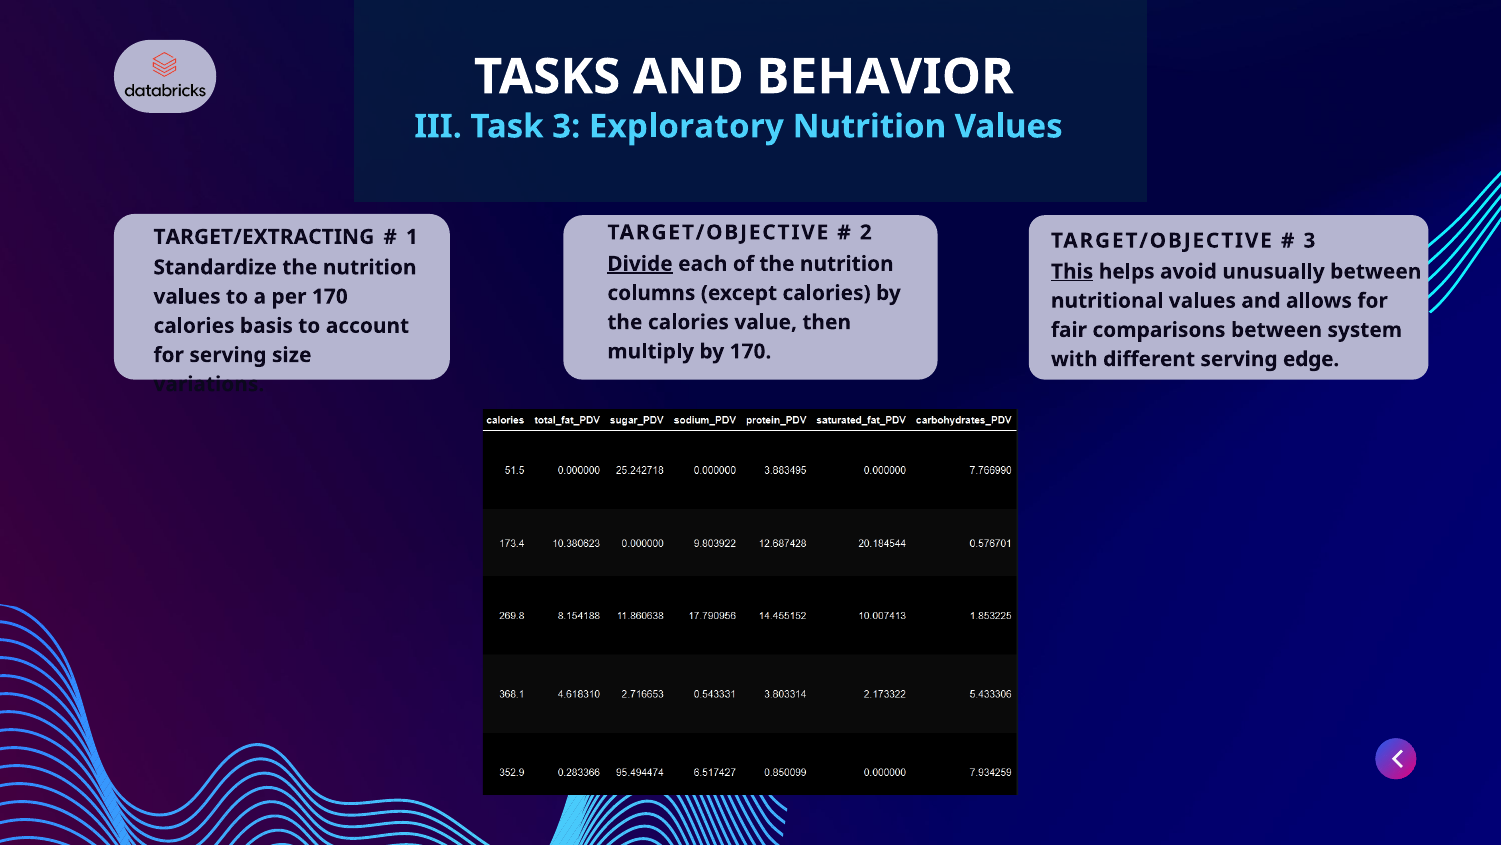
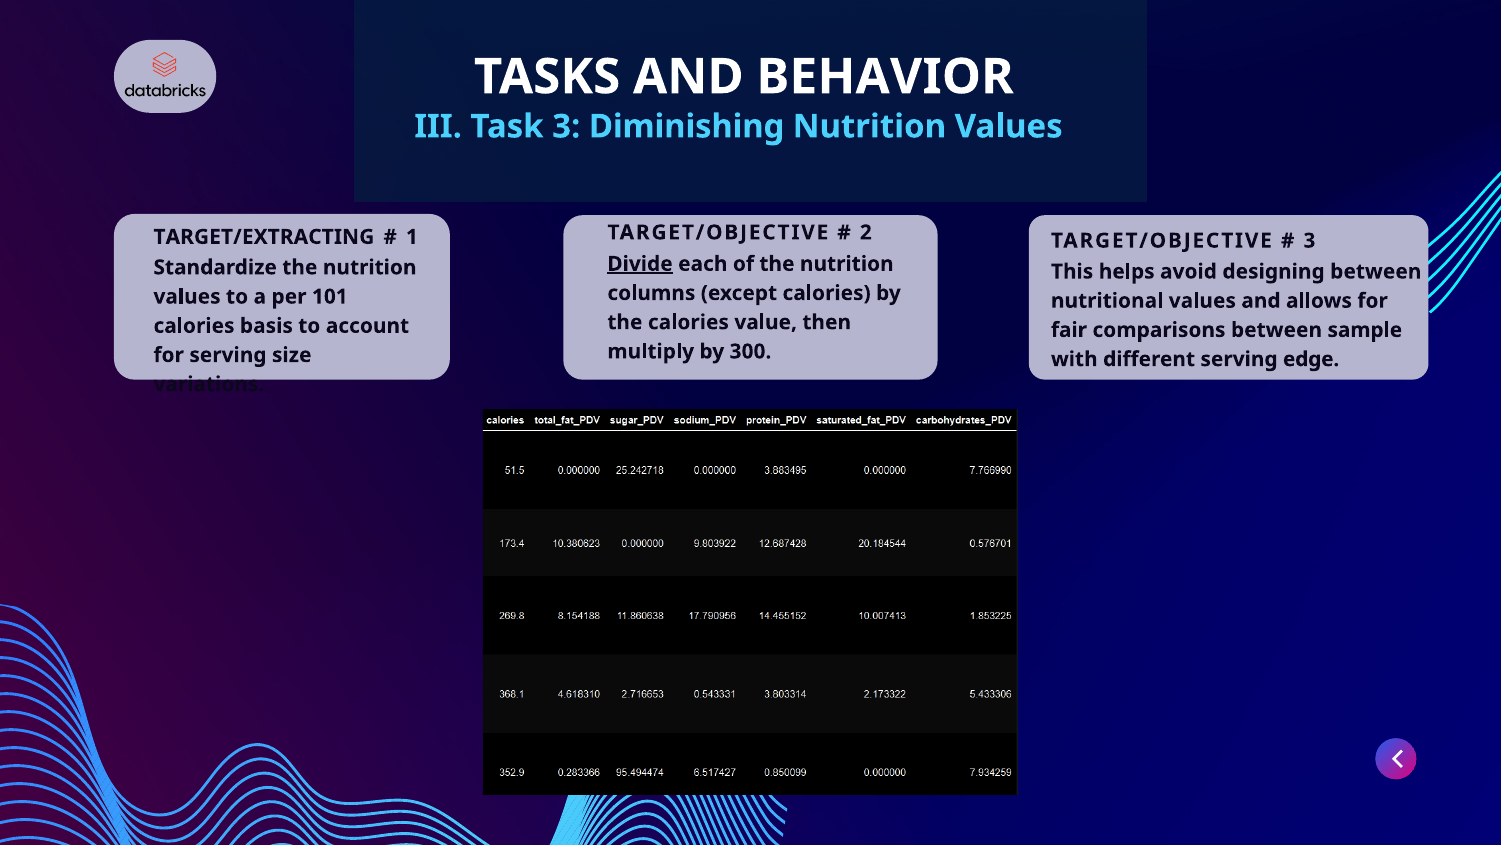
Exploratory: Exploratory -> Diminishing
This underline: present -> none
unusually: unusually -> designing
per 170: 170 -> 101
system: system -> sample
by 170: 170 -> 300
